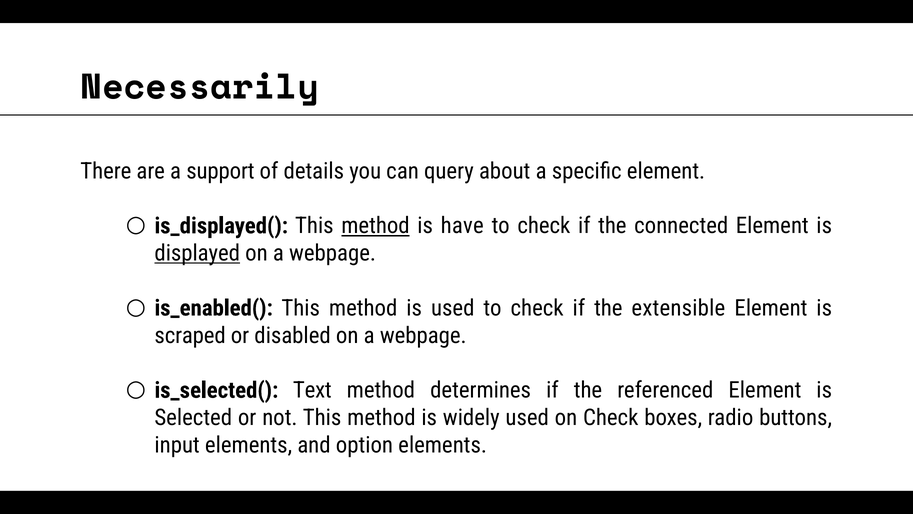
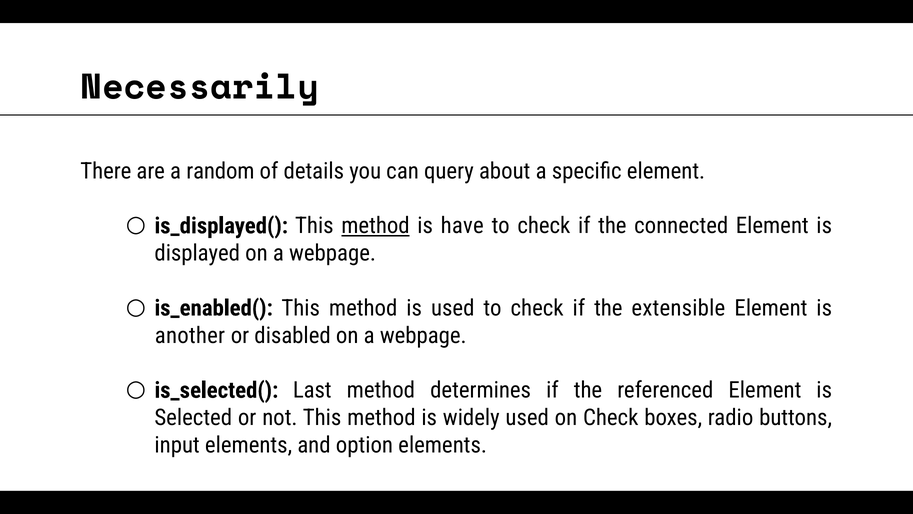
support: support -> random
displayed underline: present -> none
scraped: scraped -> another
Text: Text -> Last
